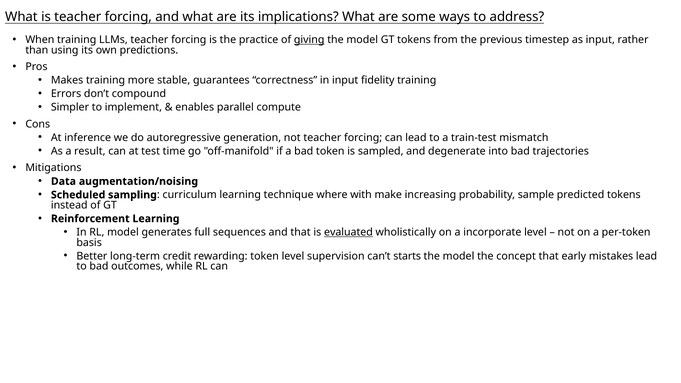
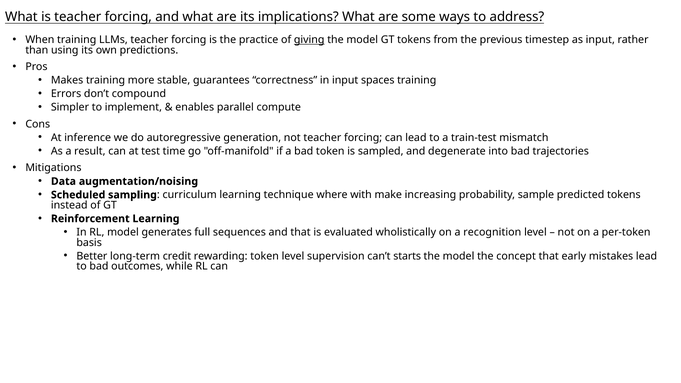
fidelity: fidelity -> spaces
evaluated underline: present -> none
incorporate: incorporate -> recognition
